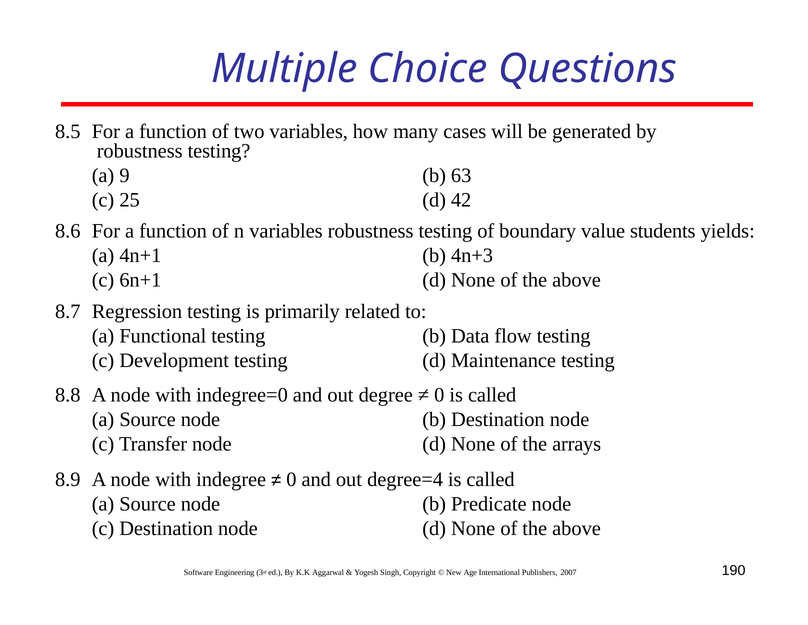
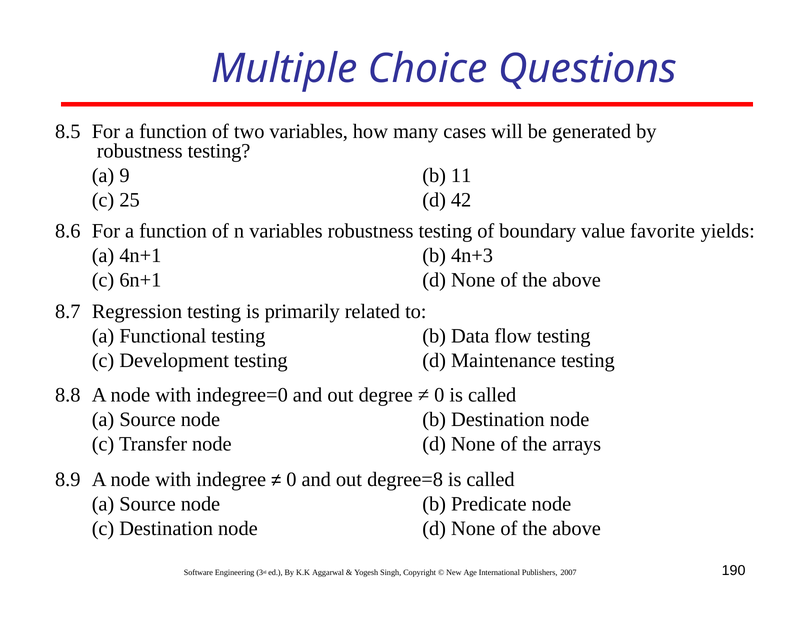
63: 63 -> 11
students: students -> favorite
degree=4: degree=4 -> degree=8
